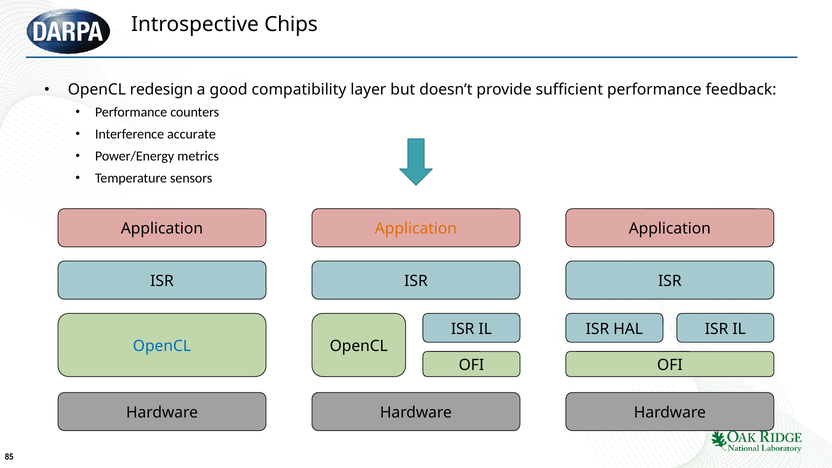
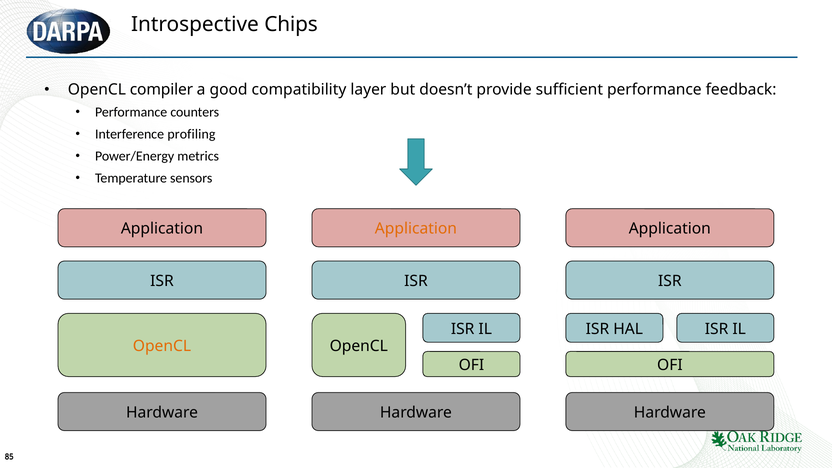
redesign: redesign -> compiler
accurate: accurate -> profiling
OpenCL at (162, 346) colour: blue -> orange
